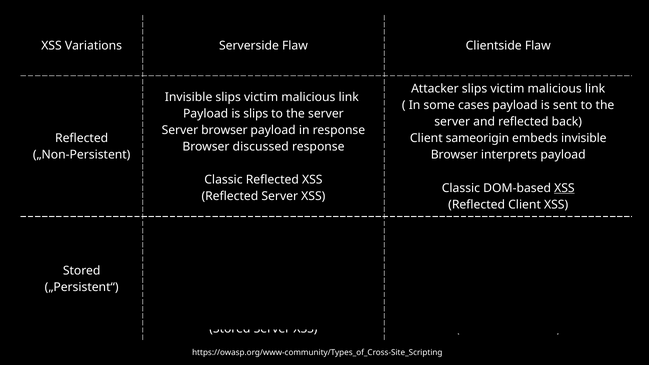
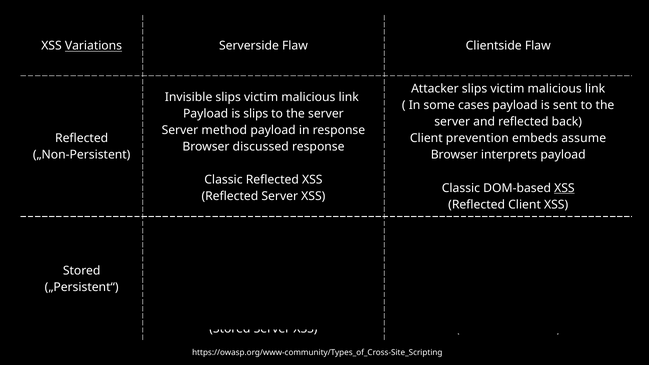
Variations underline: none -> present
Server browser: browser -> method
sameorigin: sameorigin -> prevention
embeds invisible: invisible -> assume
